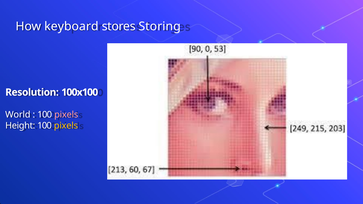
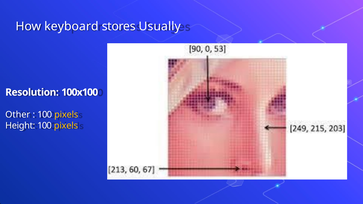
Storing: Storing -> Usually
World: World -> Other
pixels at (66, 115) colour: pink -> yellow
